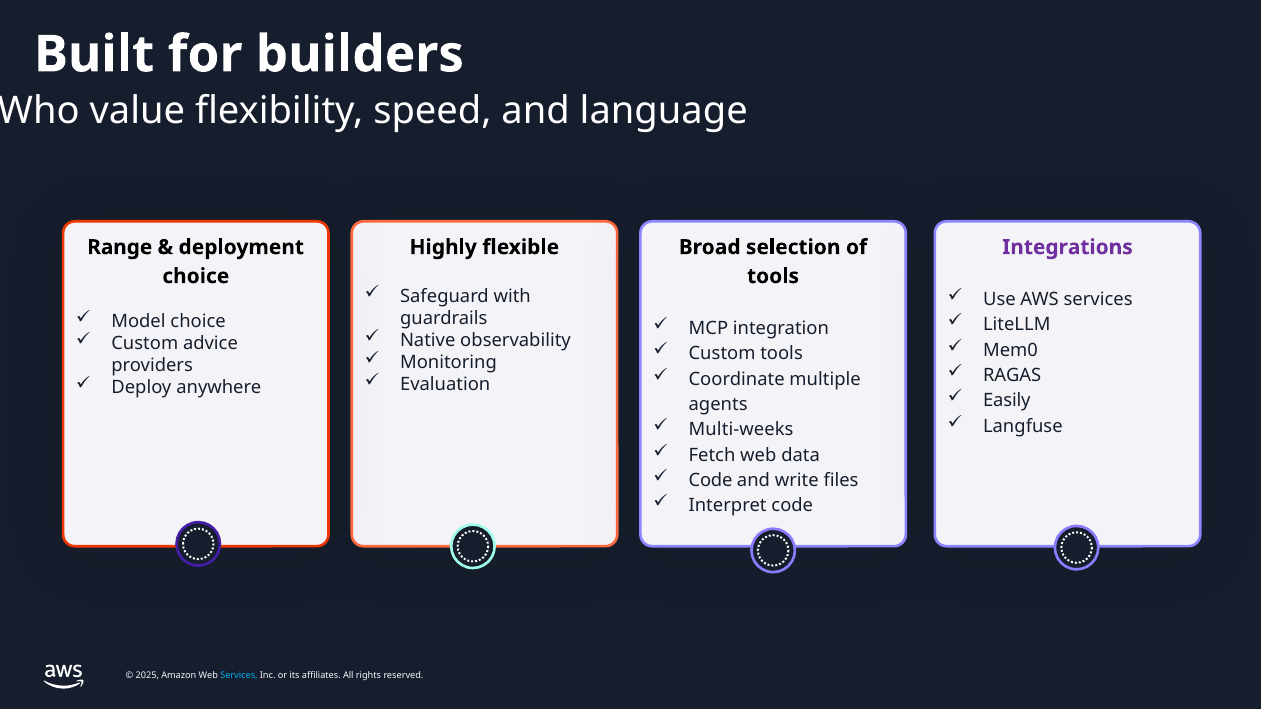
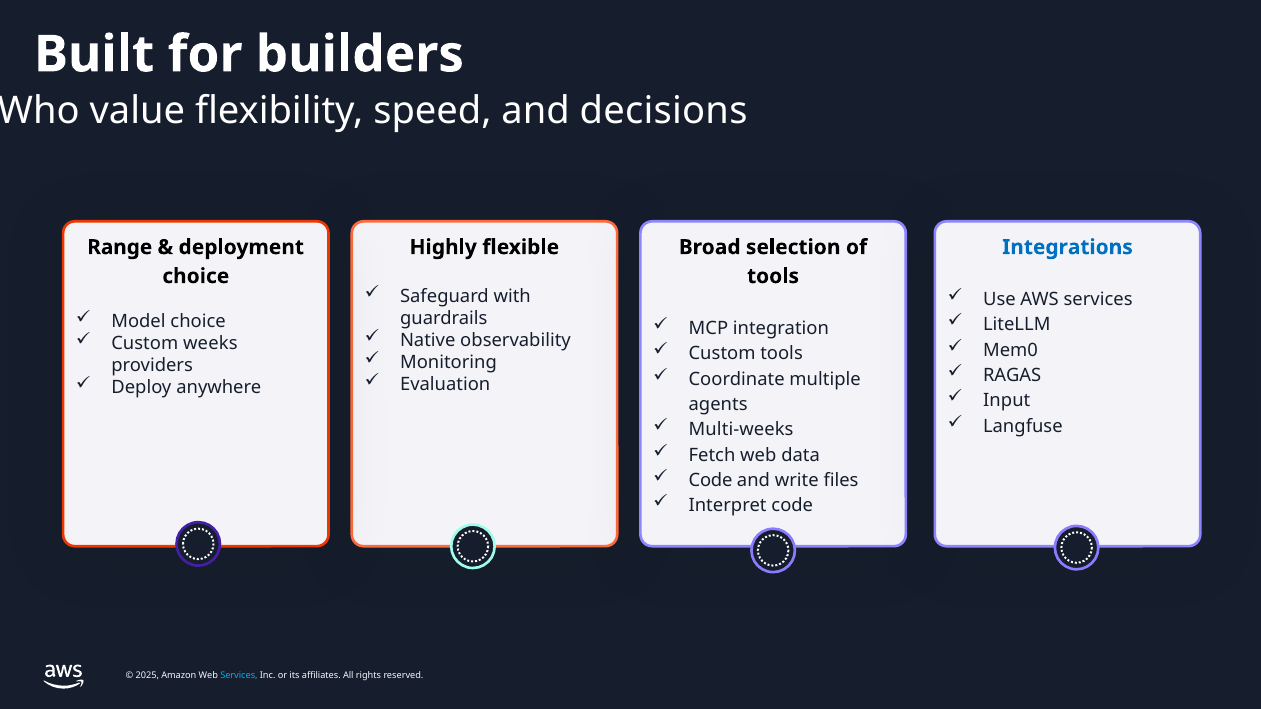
language: language -> decisions
Integrations colour: purple -> blue
advice: advice -> weeks
Easily: Easily -> Input
